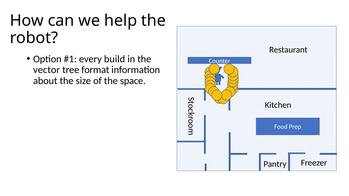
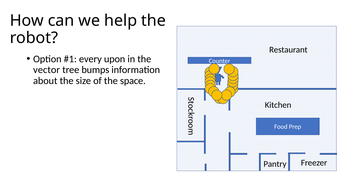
build: build -> upon
format: format -> bumps
